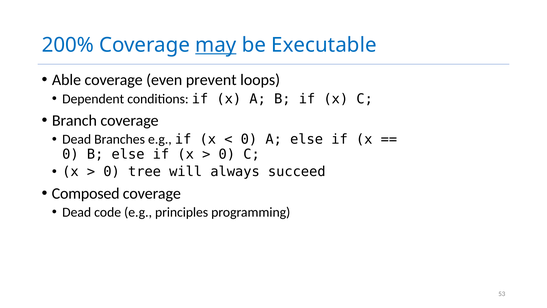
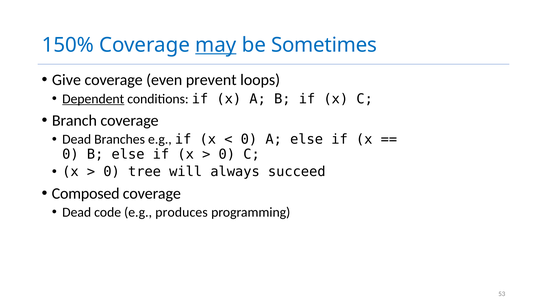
200%: 200% -> 150%
Executable: Executable -> Sometimes
Able: Able -> Give
Dependent underline: none -> present
principles: principles -> produces
